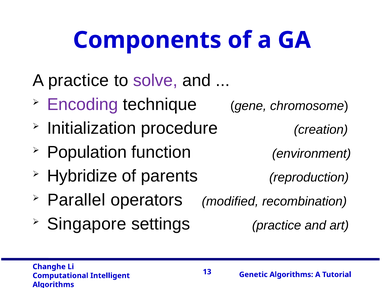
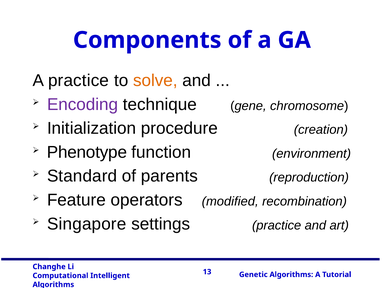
solve colour: purple -> orange
Population: Population -> Phenotype
Hybridize: Hybridize -> Standard
Parallel: Parallel -> Feature
